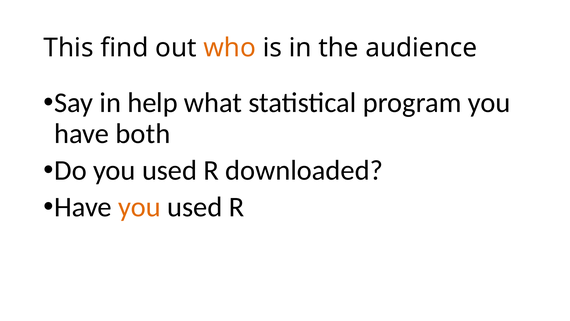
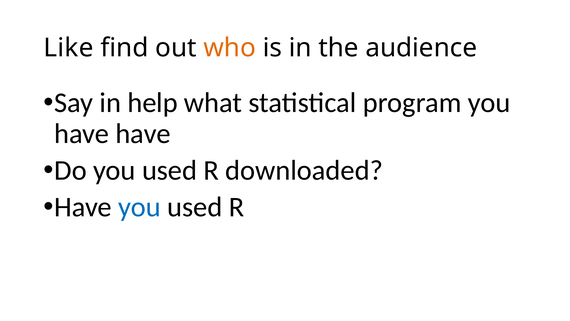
This: This -> Like
have both: both -> have
you at (139, 207) colour: orange -> blue
